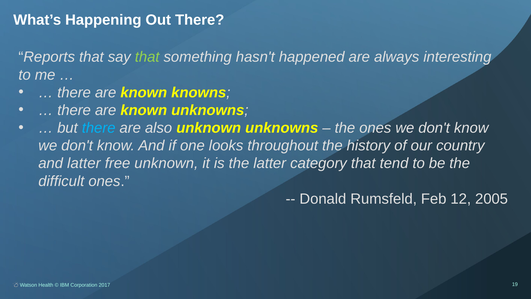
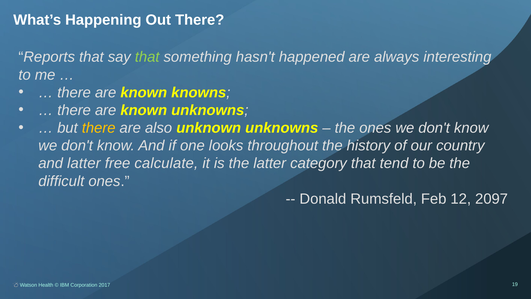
there at (99, 128) colour: light blue -> yellow
free unknown: unknown -> calculate
2005: 2005 -> 2097
